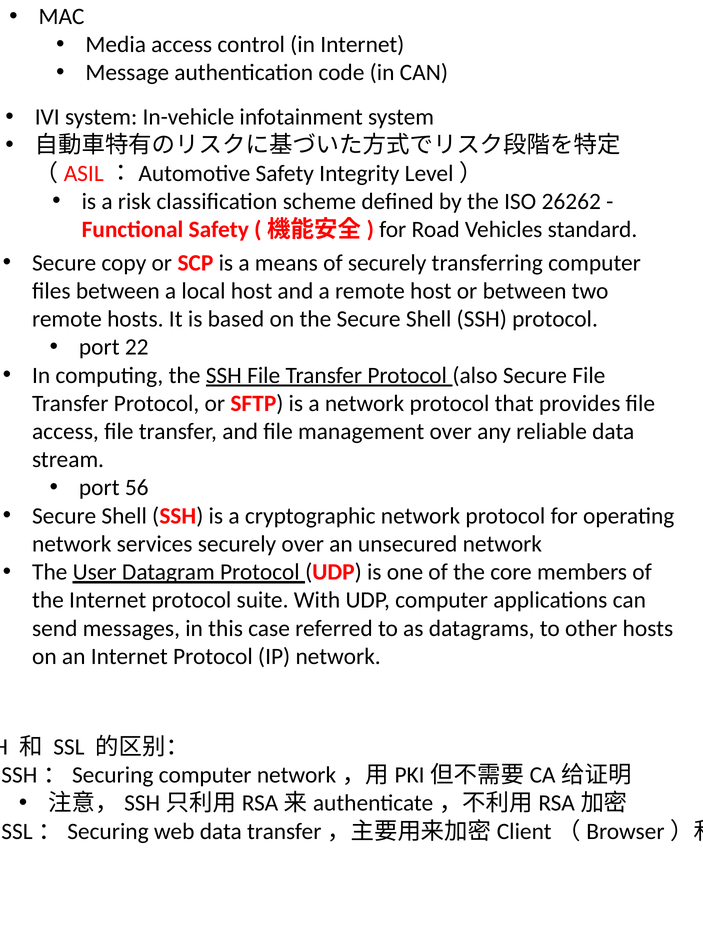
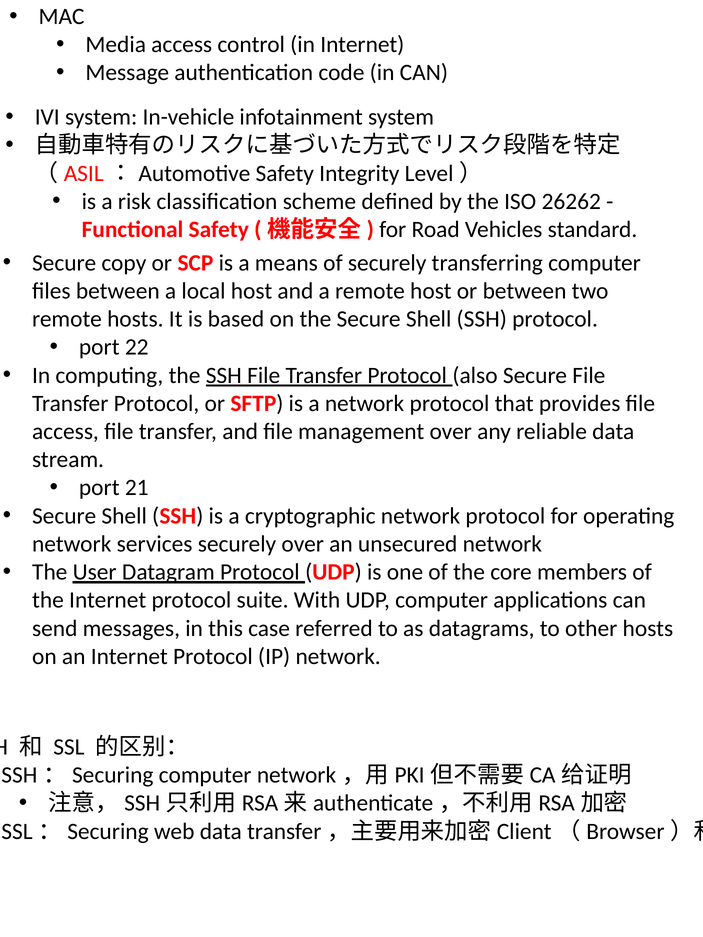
56: 56 -> 21
